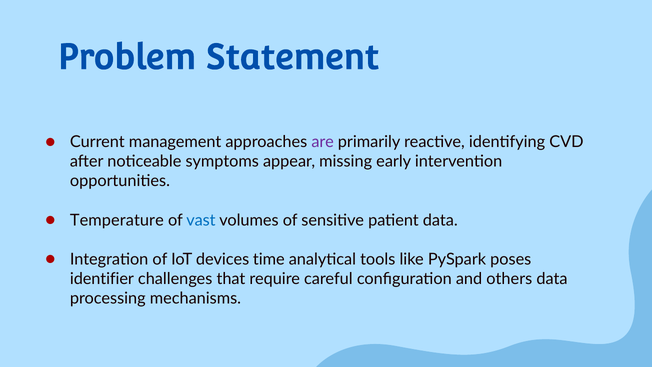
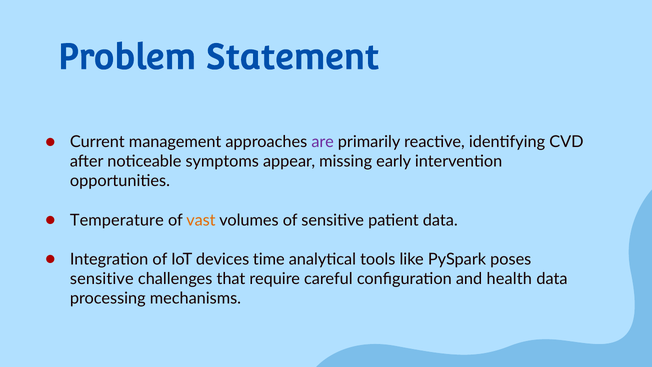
vast colour: blue -> orange
identifier at (102, 279): identifier -> sensitive
others: others -> health
